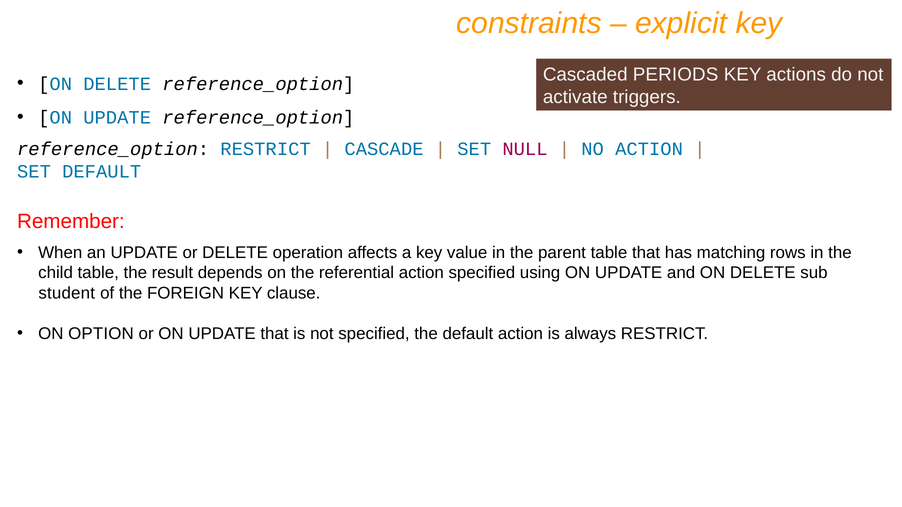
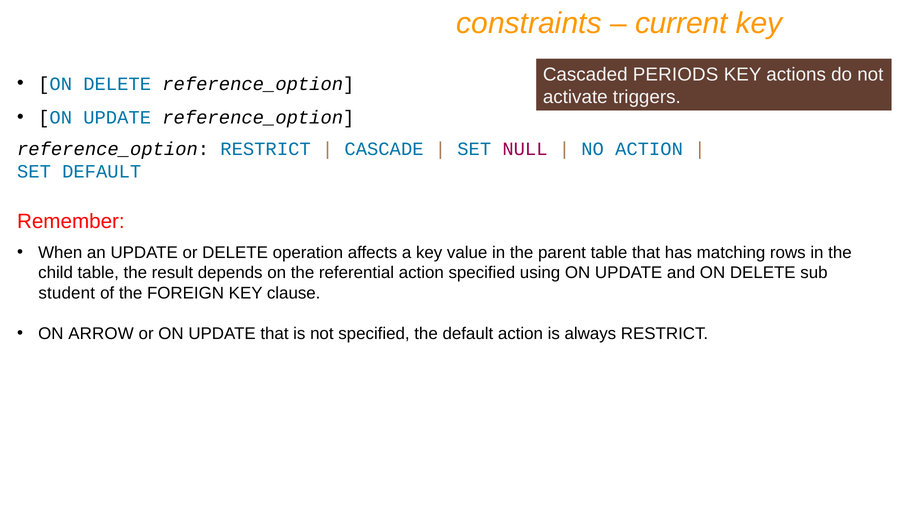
explicit: explicit -> current
OPTION: OPTION -> ARROW
